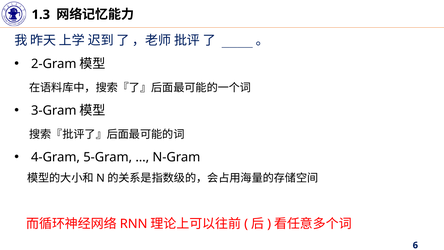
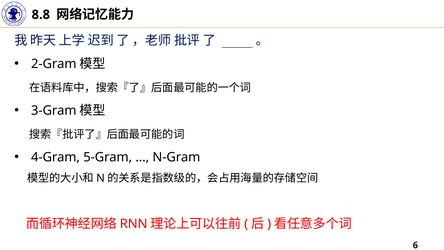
1.3: 1.3 -> 8.8
